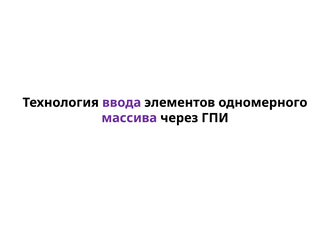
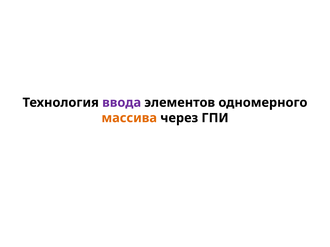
массива colour: purple -> orange
